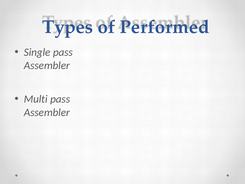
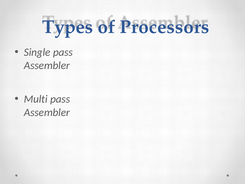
Performed: Performed -> Processors
